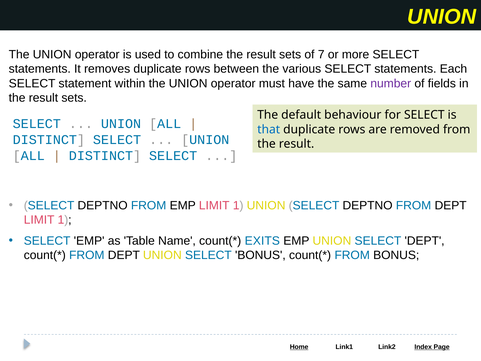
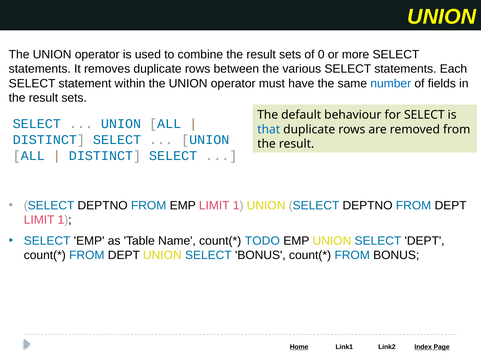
7: 7 -> 0
number colour: purple -> blue
EXITS: EXITS -> TODO
